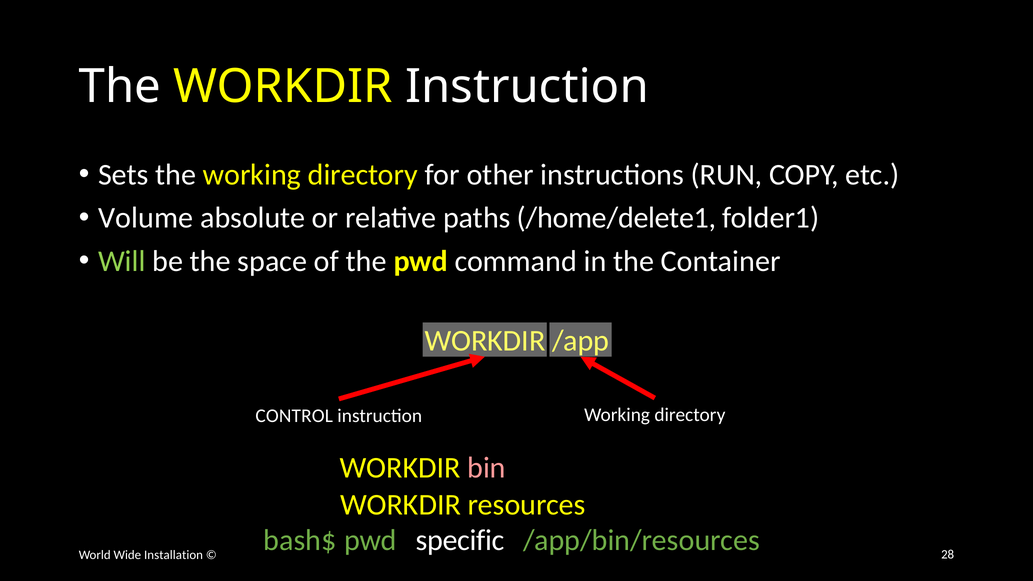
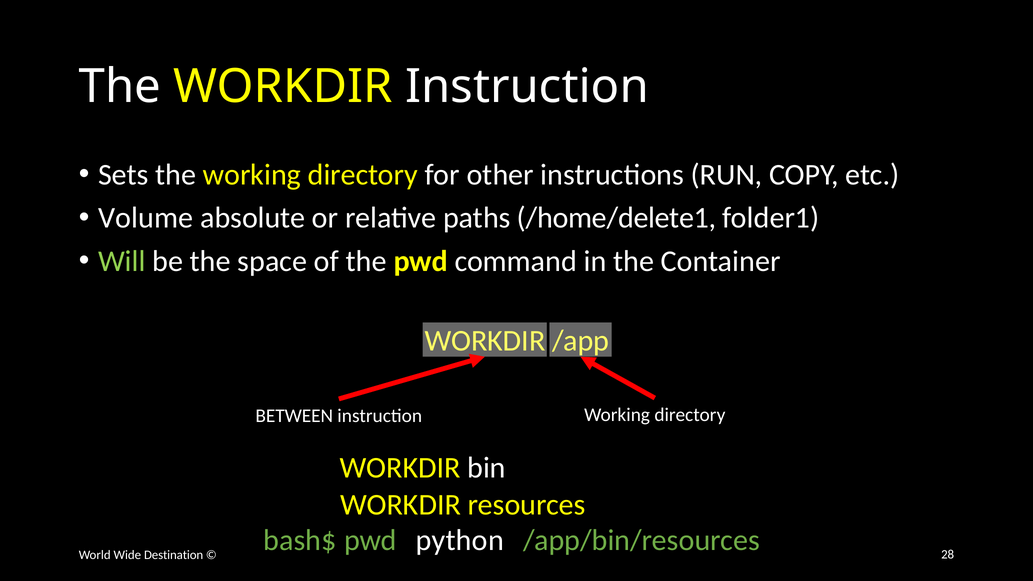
CONTROL: CONTROL -> BETWEEN
bin colour: pink -> white
specific: specific -> python
Installation: Installation -> Destination
